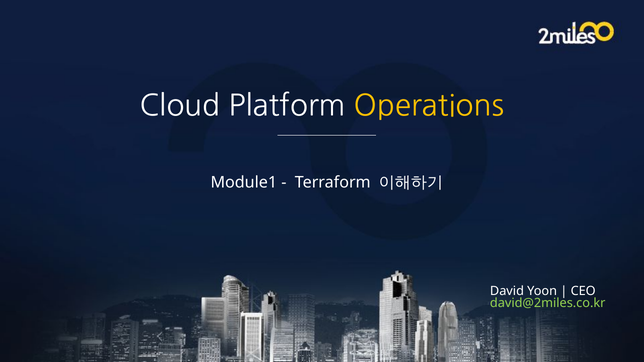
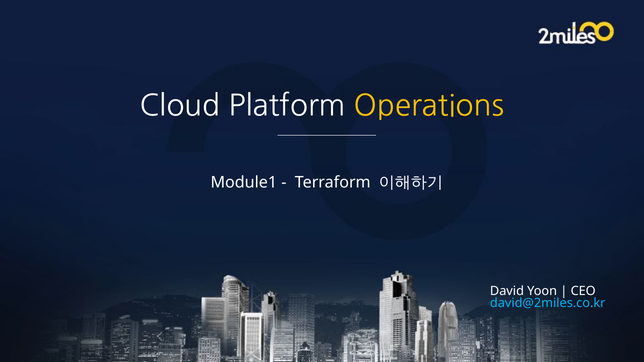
david@2miles.co.kr colour: light green -> light blue
